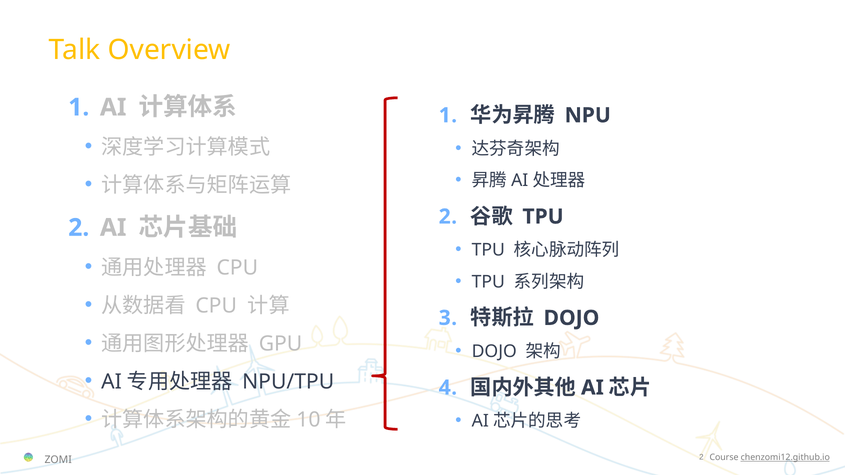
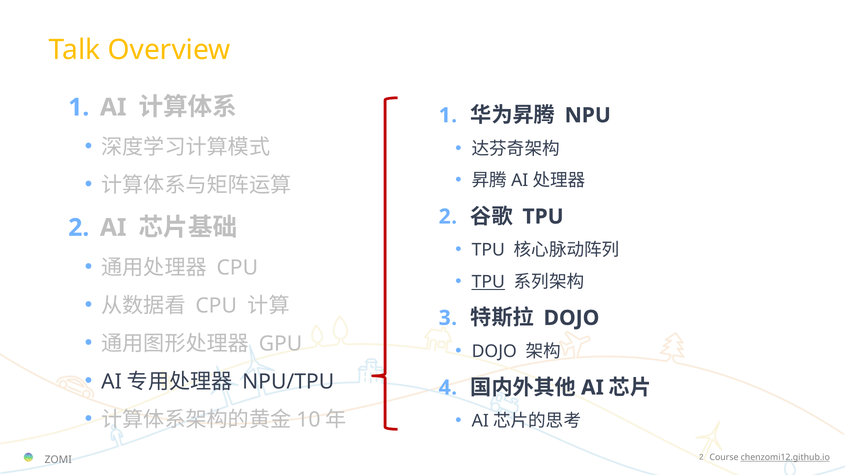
TPU at (488, 282) underline: none -> present
